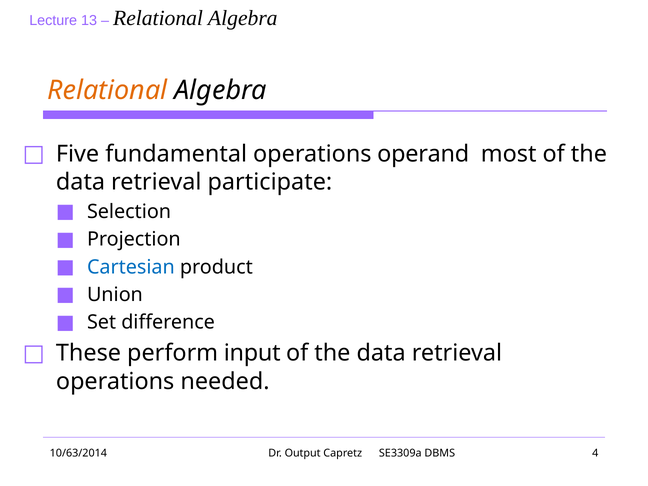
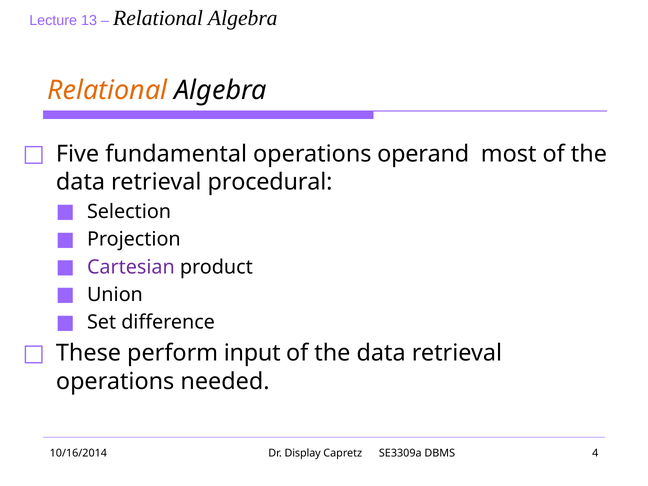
participate: participate -> procedural
Cartesian colour: blue -> purple
10/63/2014: 10/63/2014 -> 10/16/2014
Output: Output -> Display
